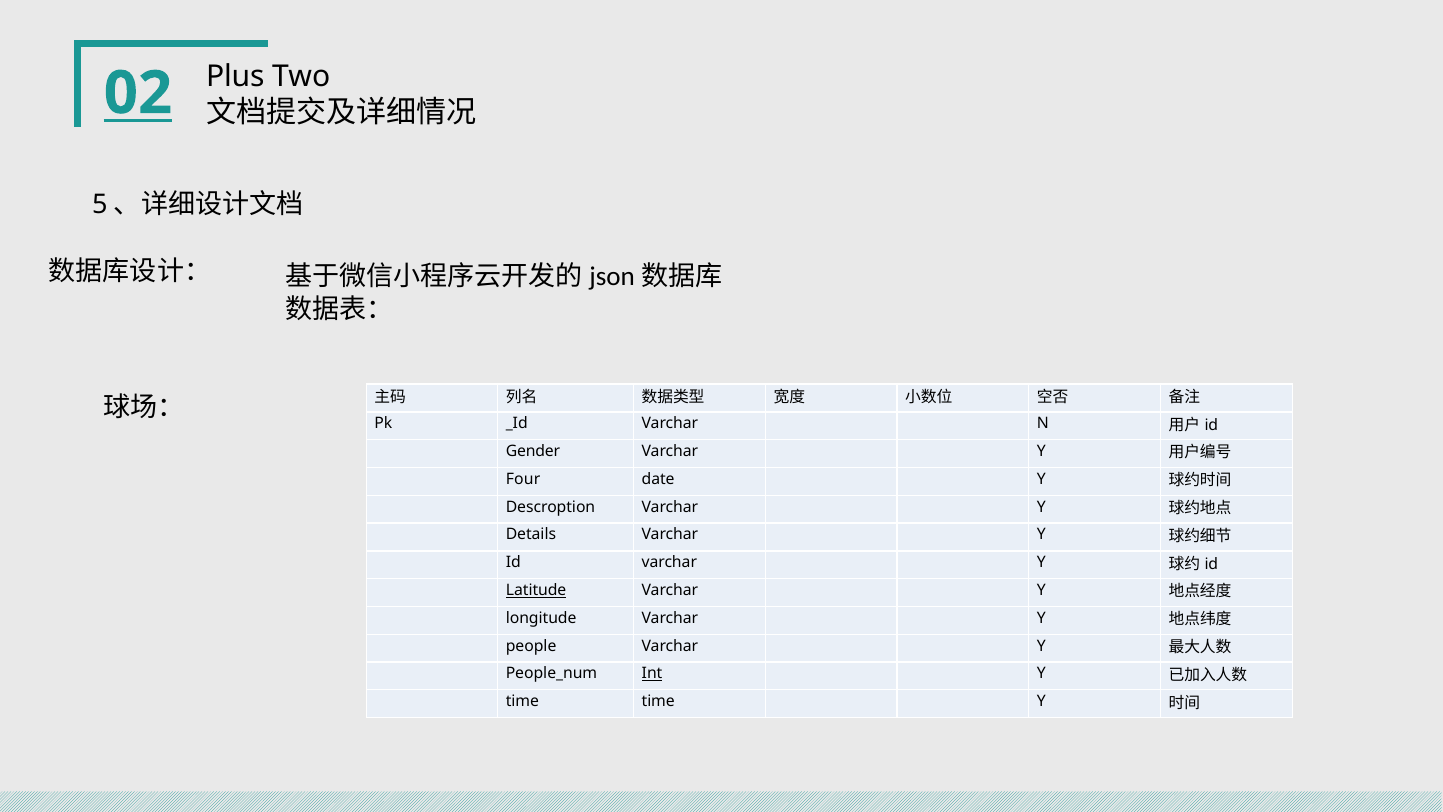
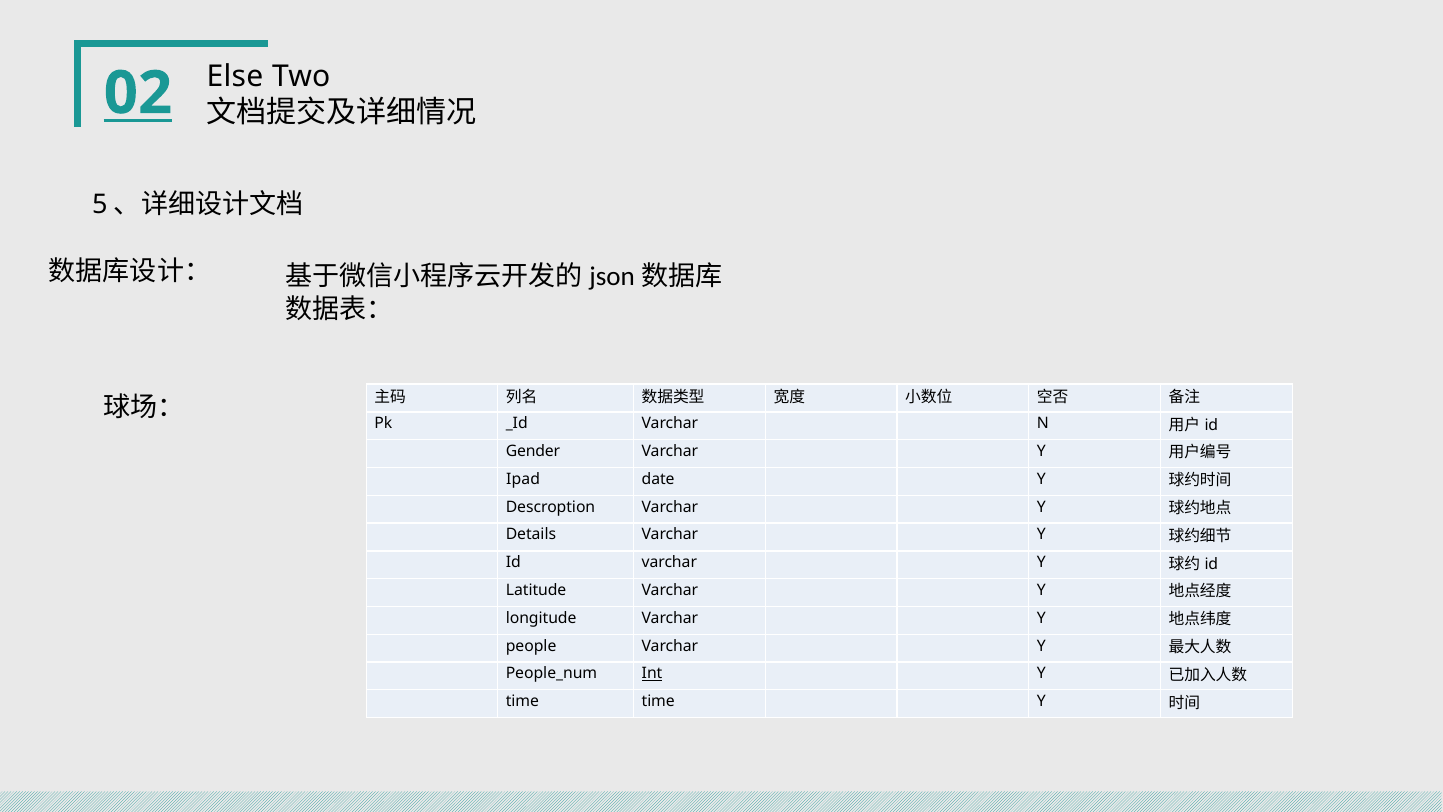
Plus: Plus -> Else
Four: Four -> Ipad
Latitude underline: present -> none
